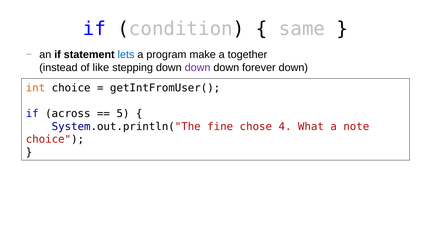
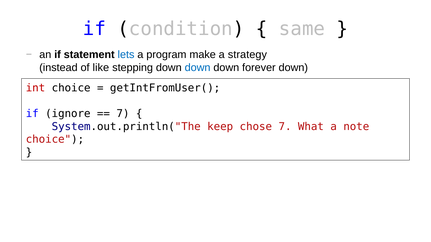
together: together -> strategy
down at (198, 68) colour: purple -> blue
int colour: orange -> red
across: across -> ignore
5 at (123, 114): 5 -> 7
fine: fine -> keep
chose 4: 4 -> 7
